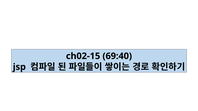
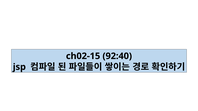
69:40: 69:40 -> 92:40
